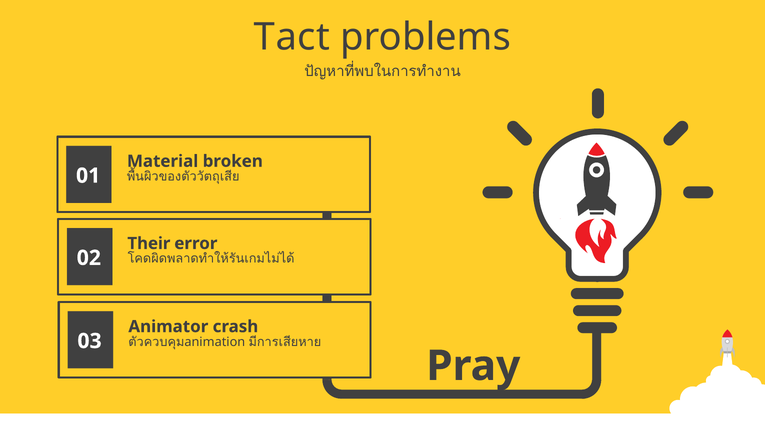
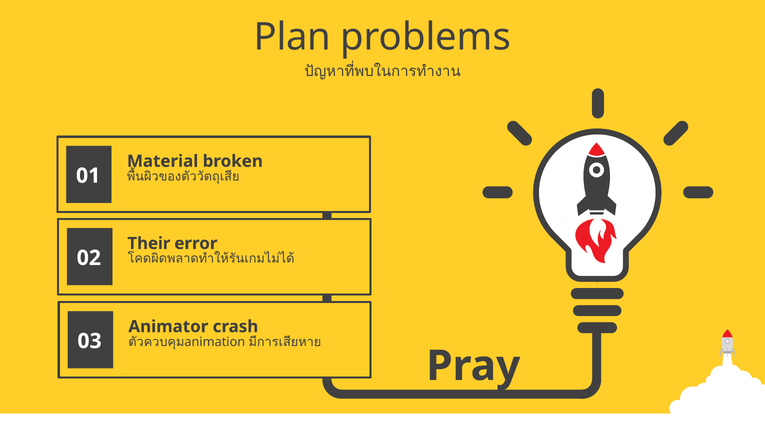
Tact: Tact -> Plan
